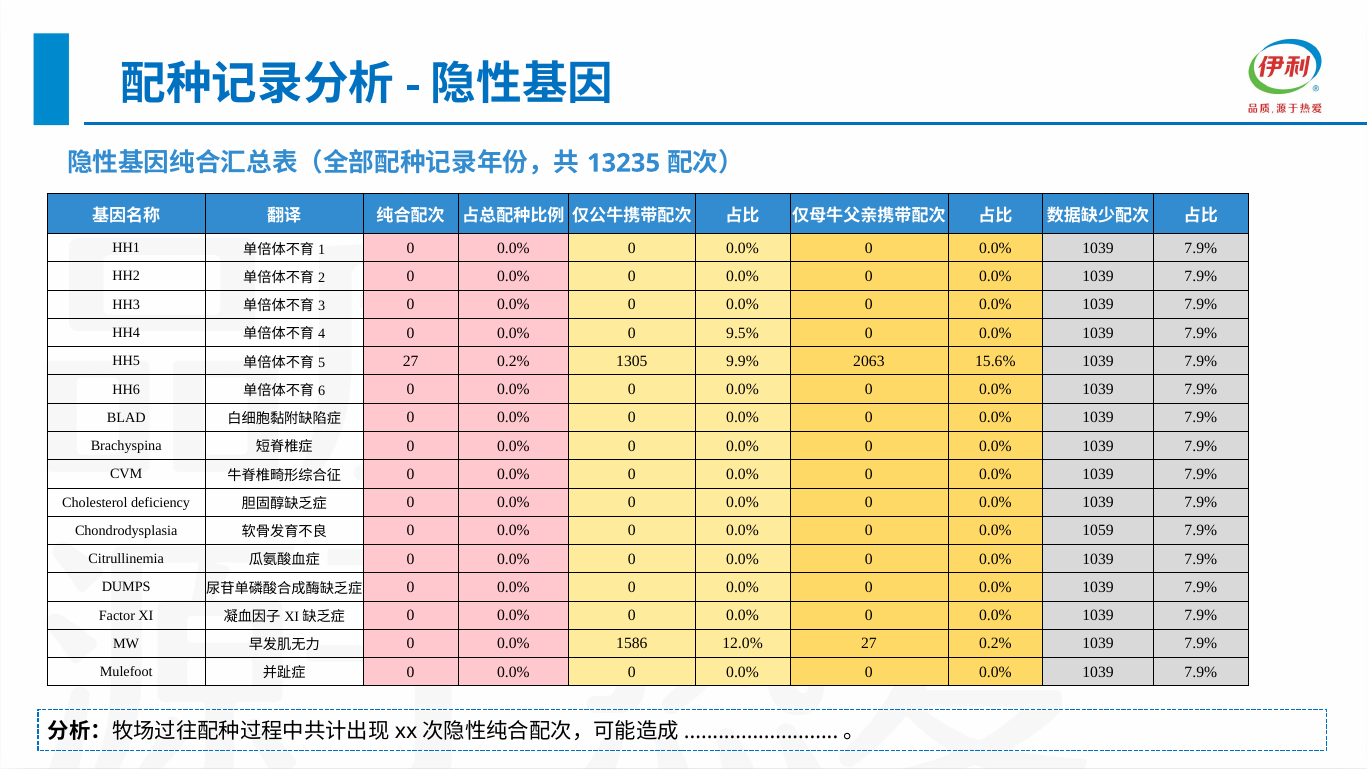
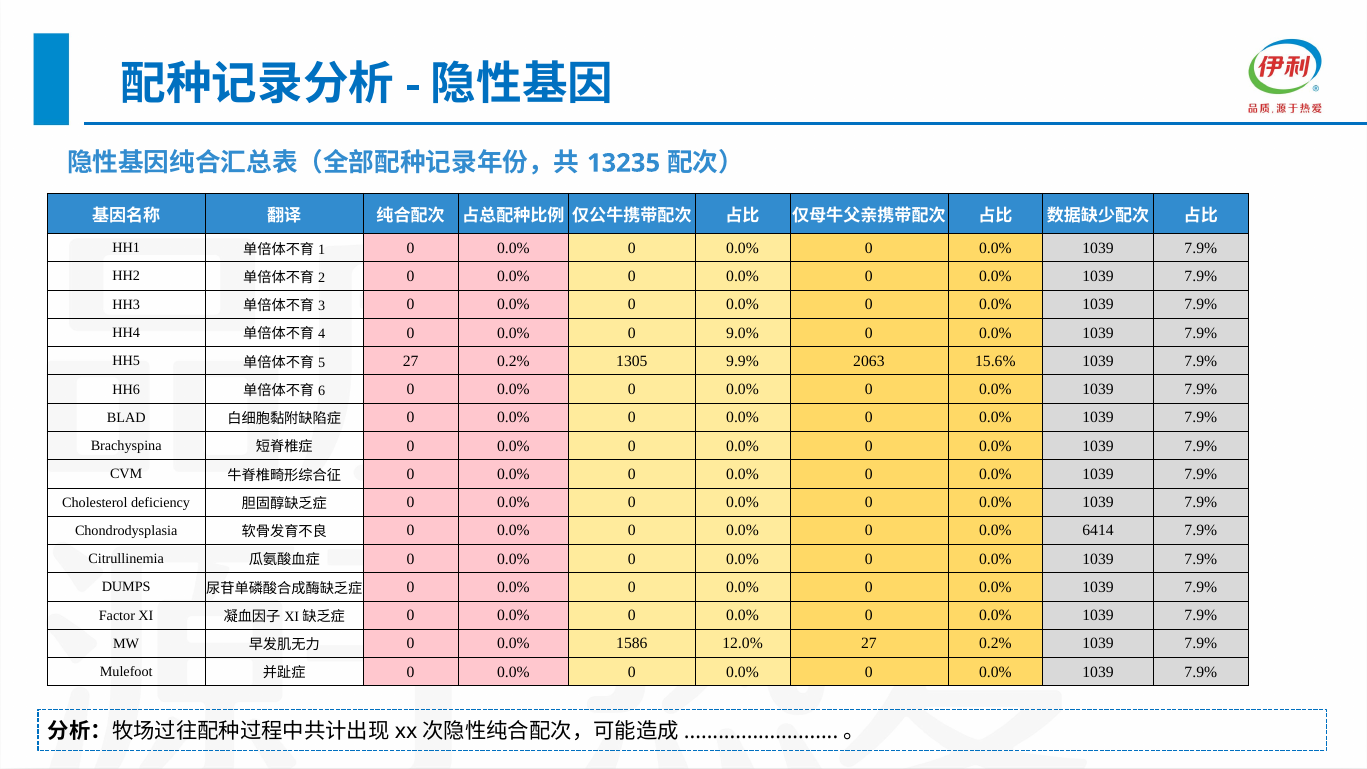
9.5%: 9.5% -> 9.0%
1059: 1059 -> 6414
